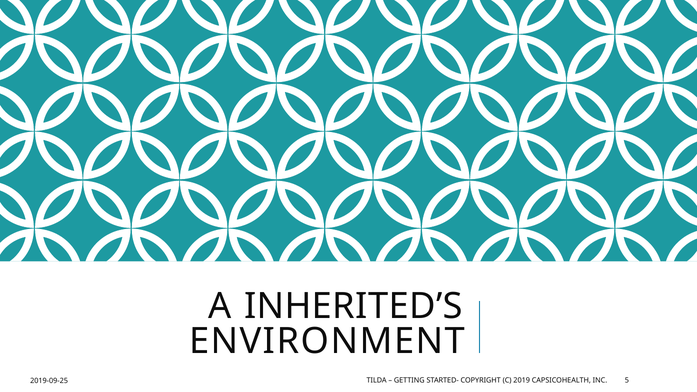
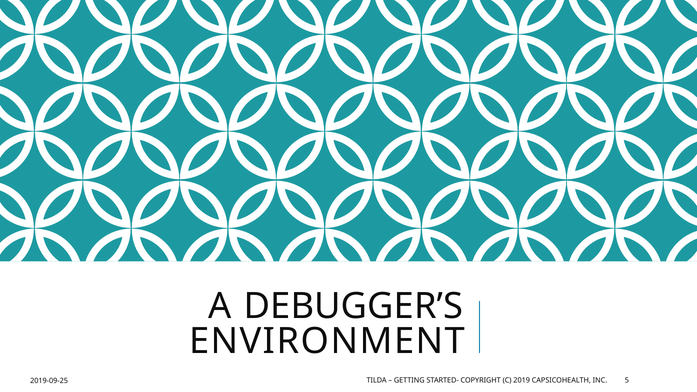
INHERITED’S: INHERITED’S -> DEBUGGER’S
